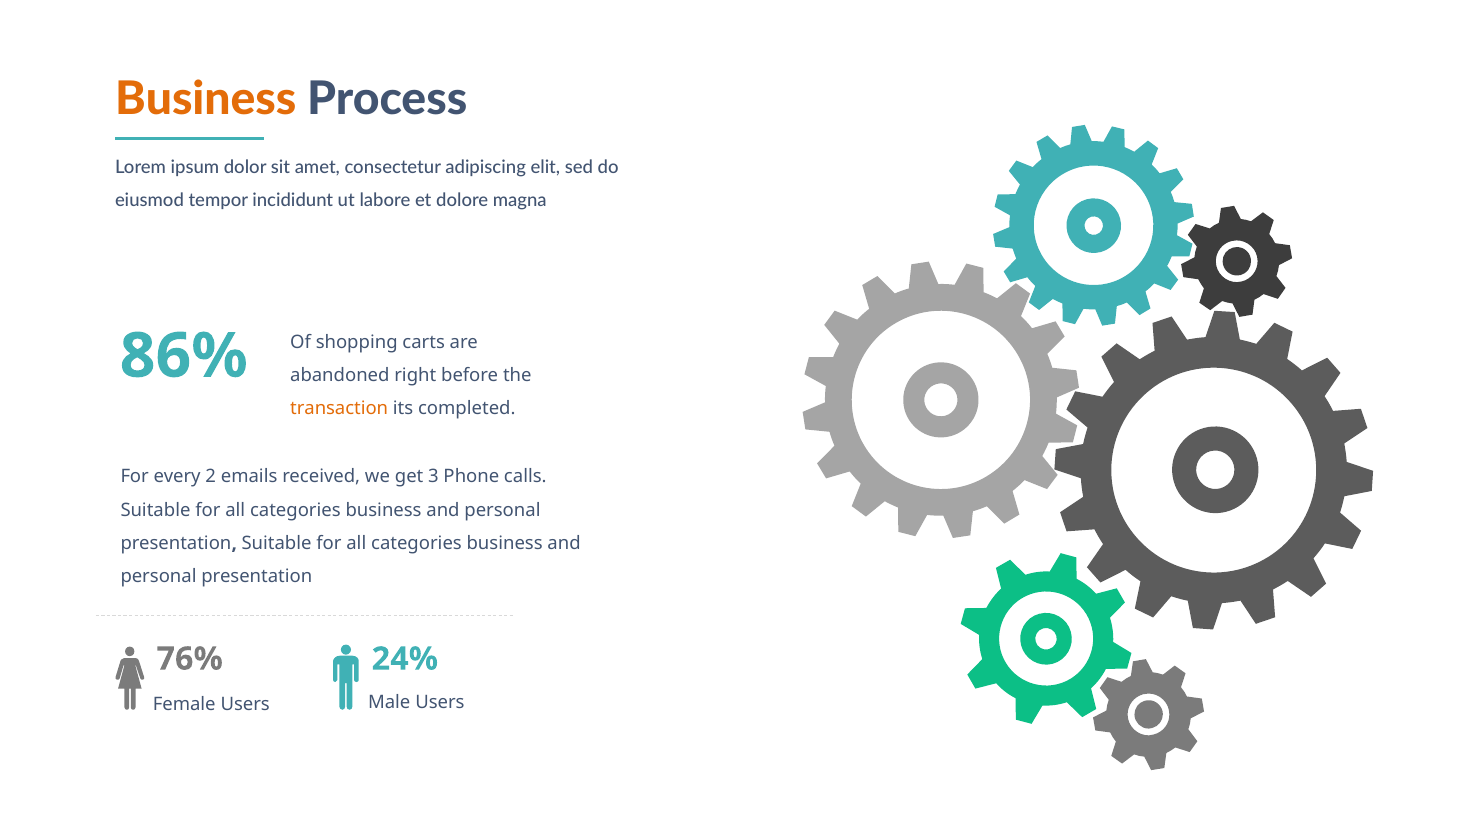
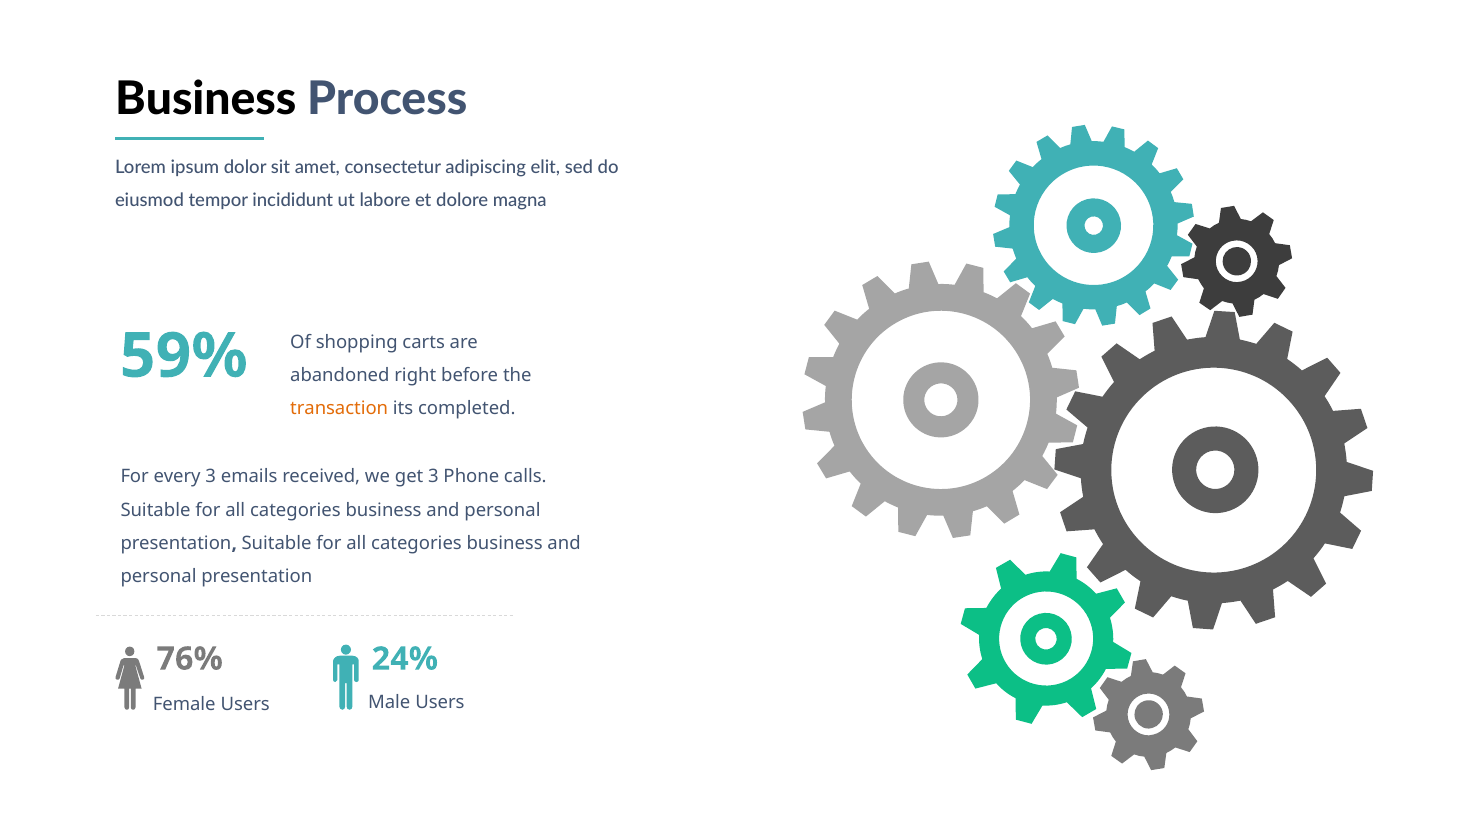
Business at (206, 99) colour: orange -> black
86%: 86% -> 59%
every 2: 2 -> 3
